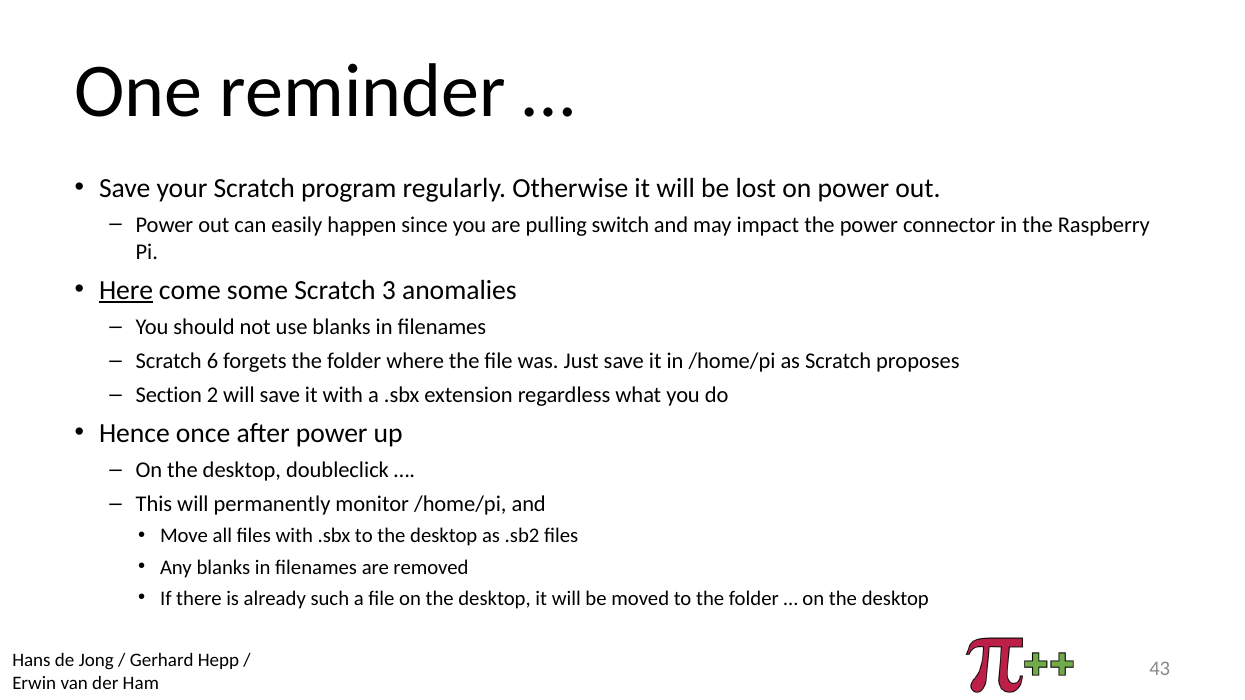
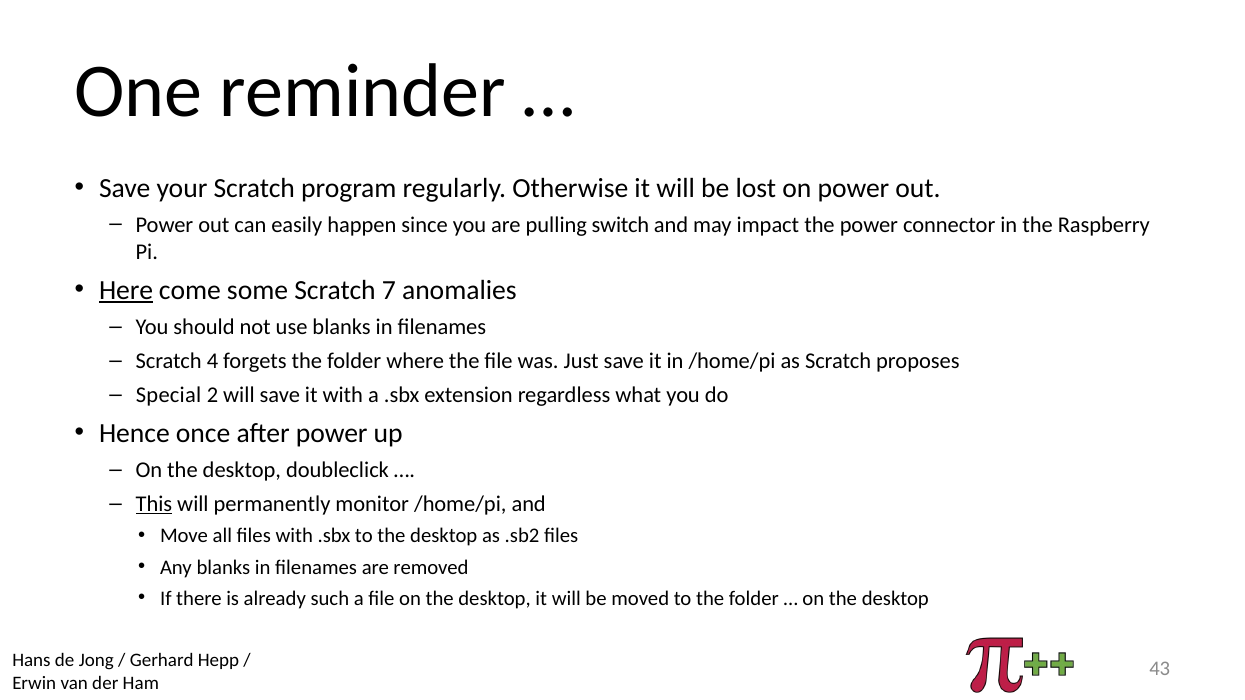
3: 3 -> 7
6: 6 -> 4
Section: Section -> Special
This underline: none -> present
